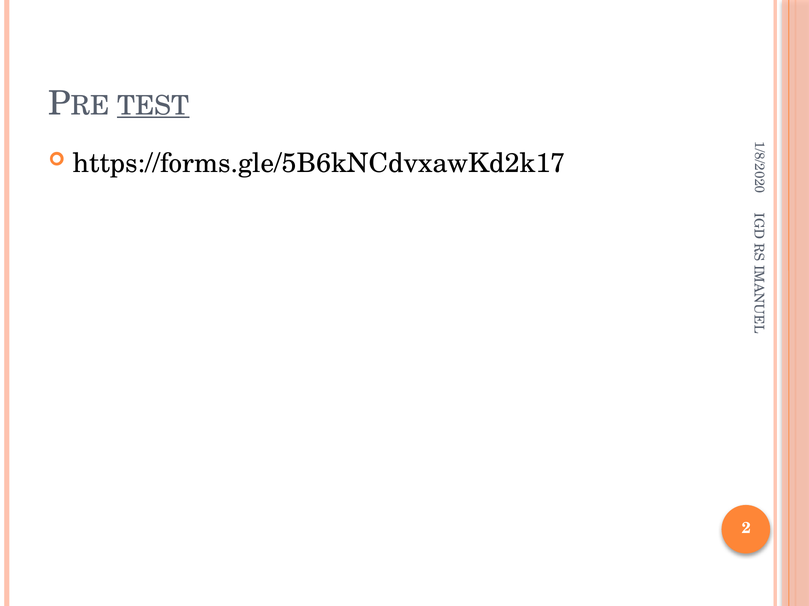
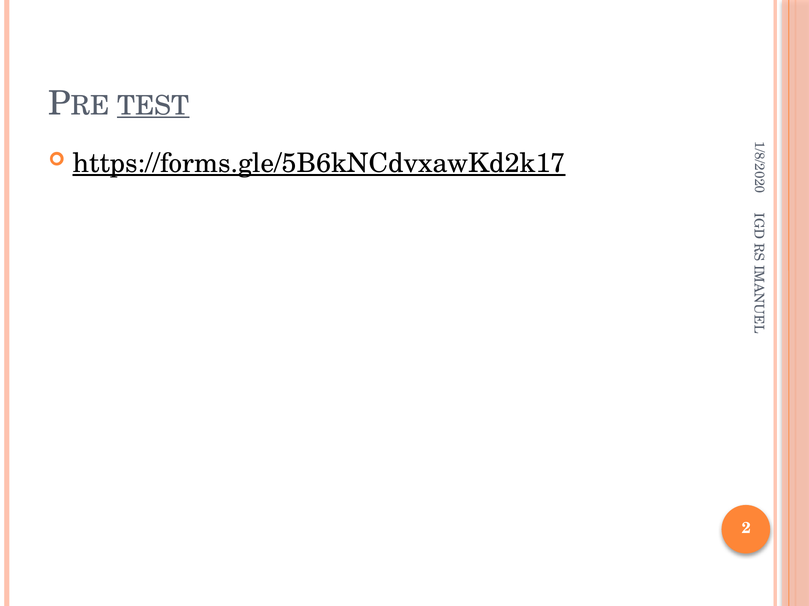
https://forms.gle/5B6kNCdvxawKd2k17 underline: none -> present
